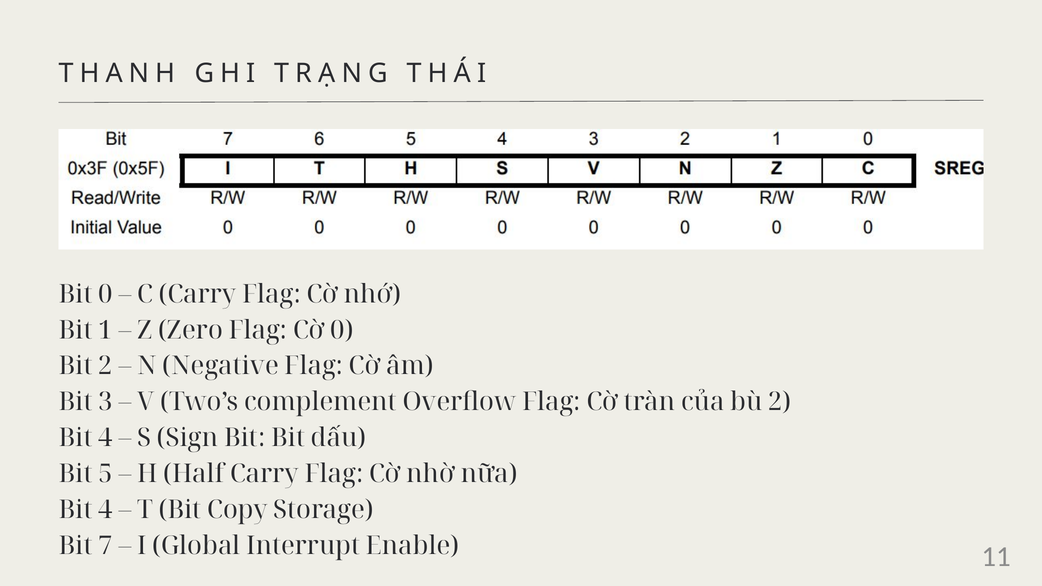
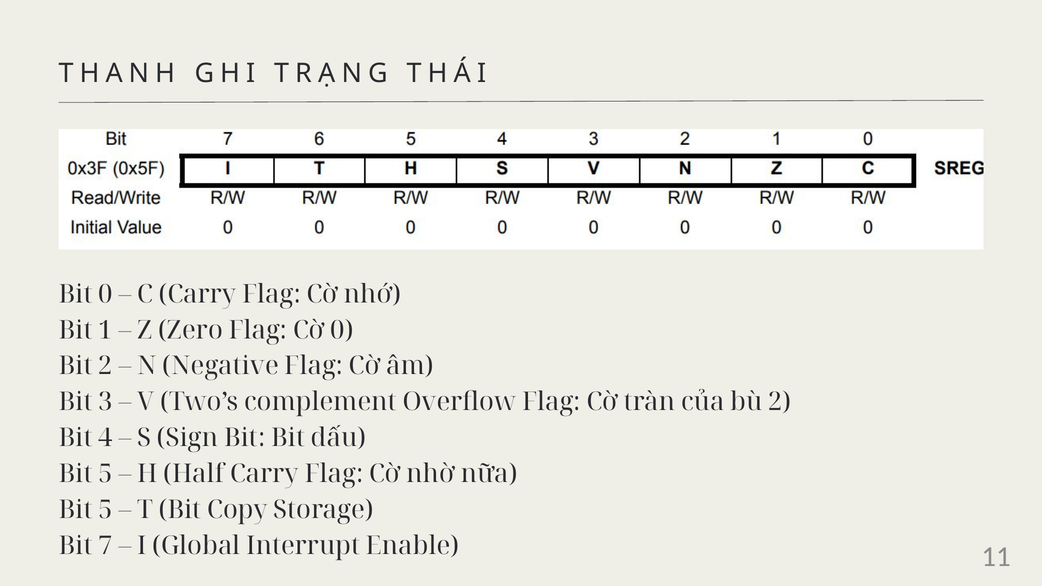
4 at (106, 510): 4 -> 5
